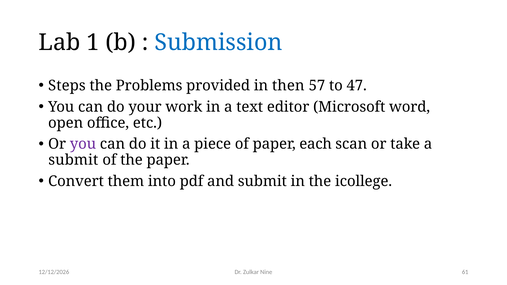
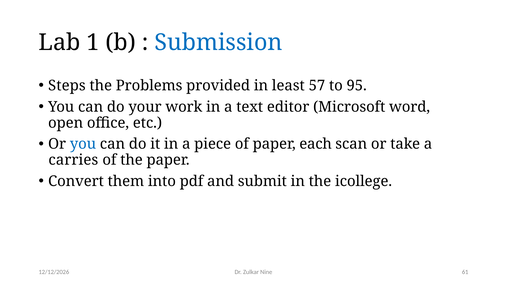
then: then -> least
47: 47 -> 95
you at (83, 144) colour: purple -> blue
submit at (73, 160): submit -> carries
